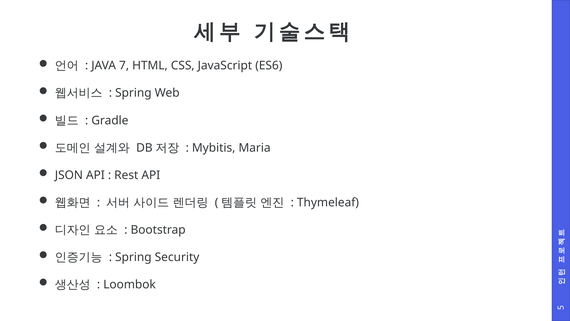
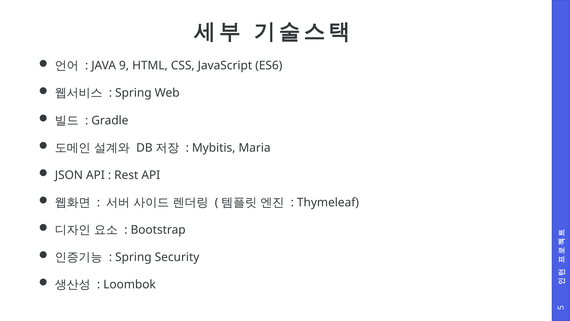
7: 7 -> 9
